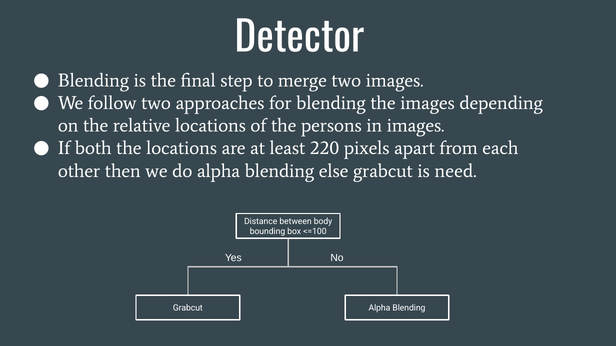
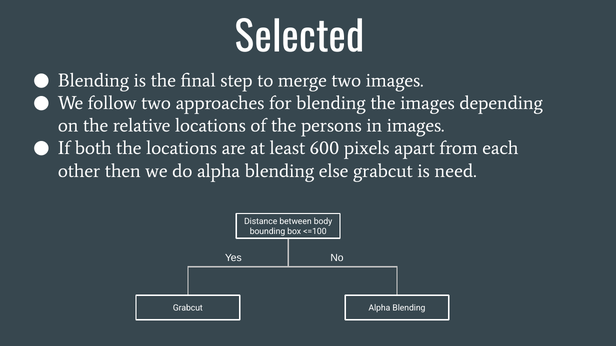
Detector: Detector -> Selected
220: 220 -> 600
